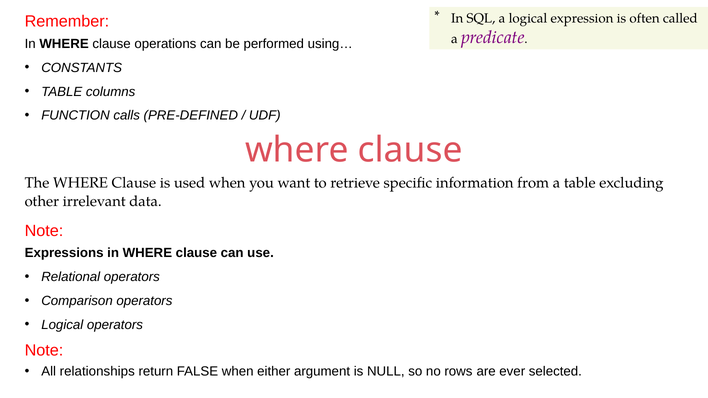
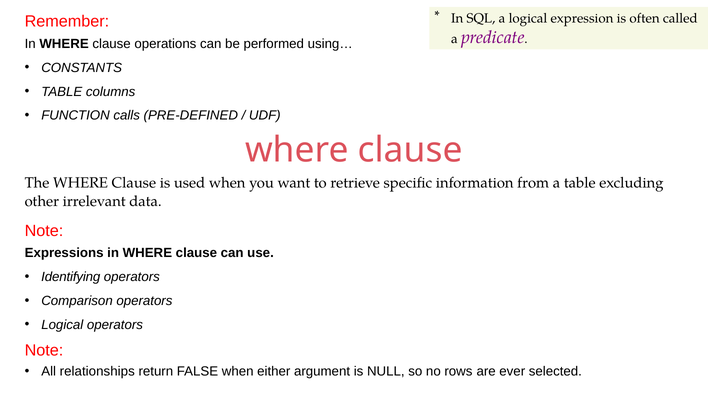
Relational: Relational -> Identifying
